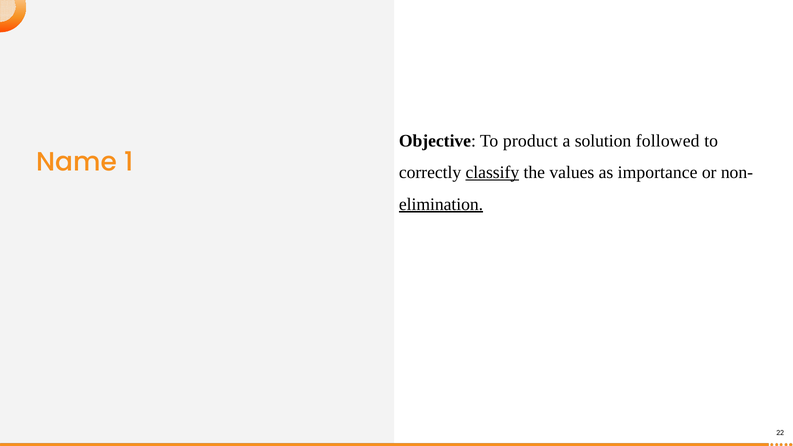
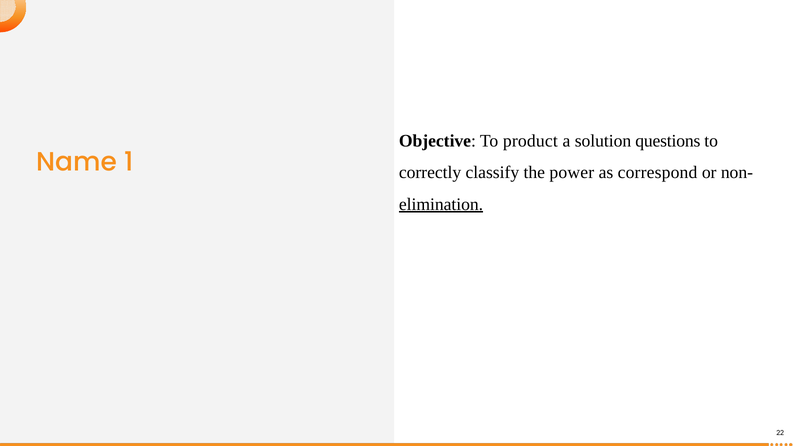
followed: followed -> questions
classify underline: present -> none
values: values -> power
importance: importance -> correspond
